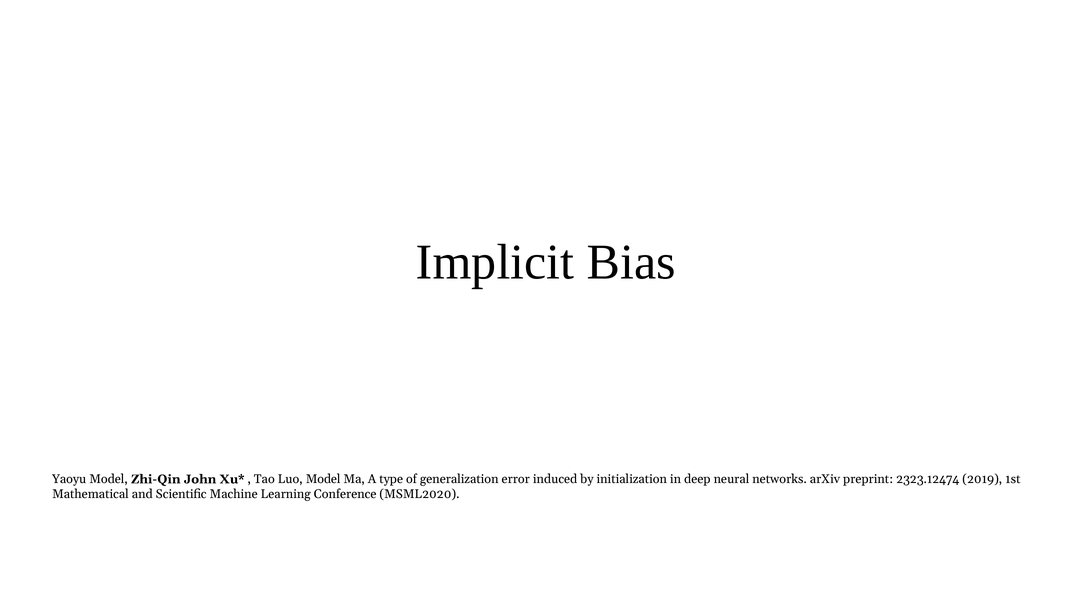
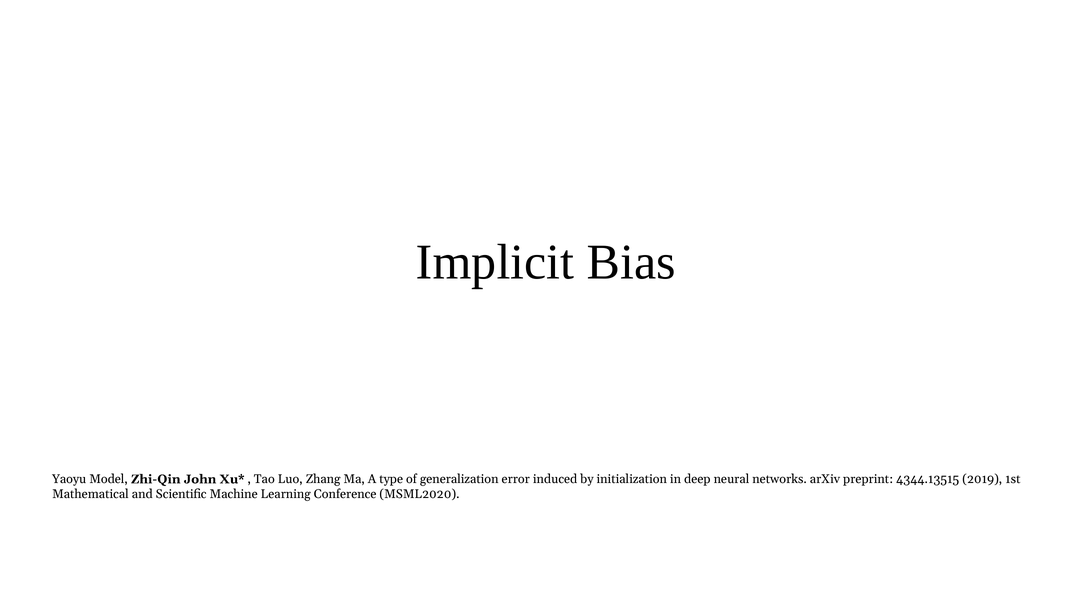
Luo Model: Model -> Zhang
2323.12474: 2323.12474 -> 4344.13515
